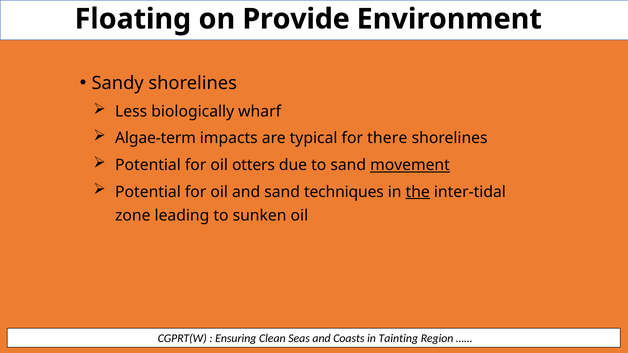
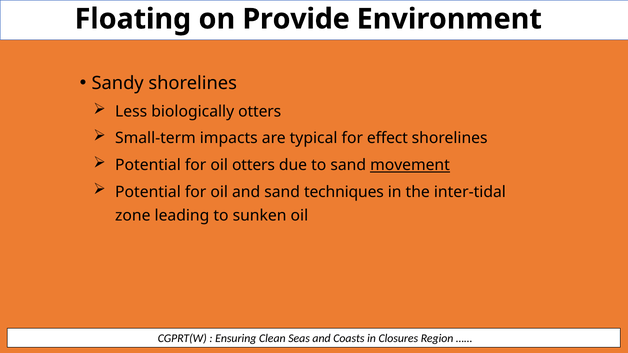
biologically wharf: wharf -> otters
Algae-term: Algae-term -> Small-term
there: there -> effect
the underline: present -> none
Tainting: Tainting -> Closures
